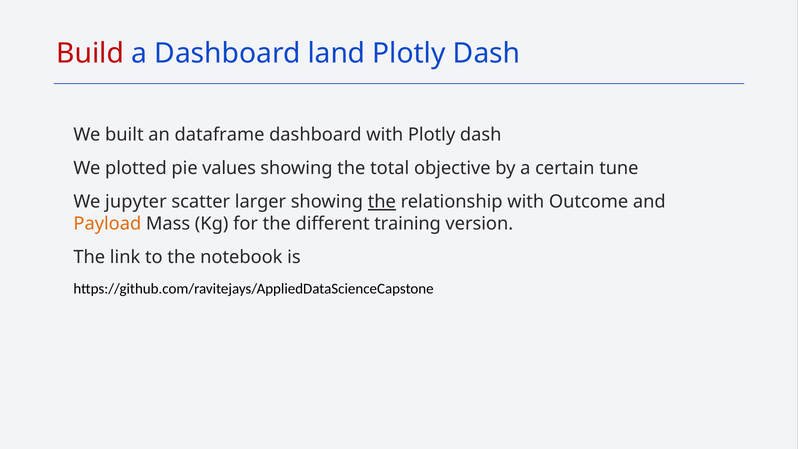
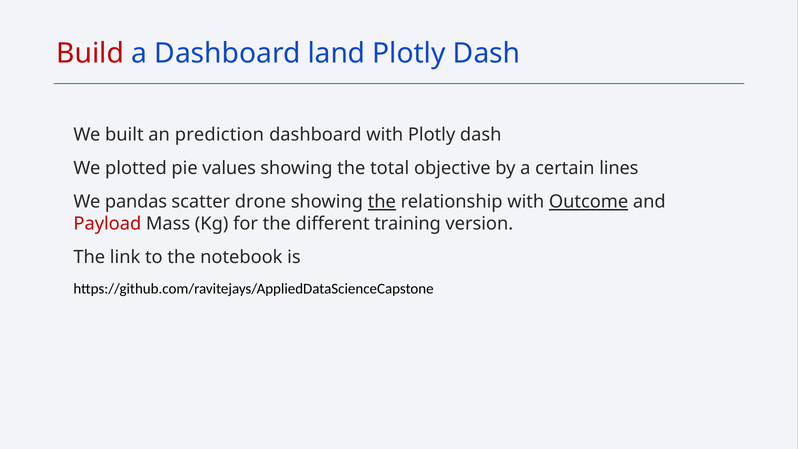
dataframe: dataframe -> prediction
tune: tune -> lines
jupyter: jupyter -> pandas
larger: larger -> drone
Outcome underline: none -> present
Payload colour: orange -> red
